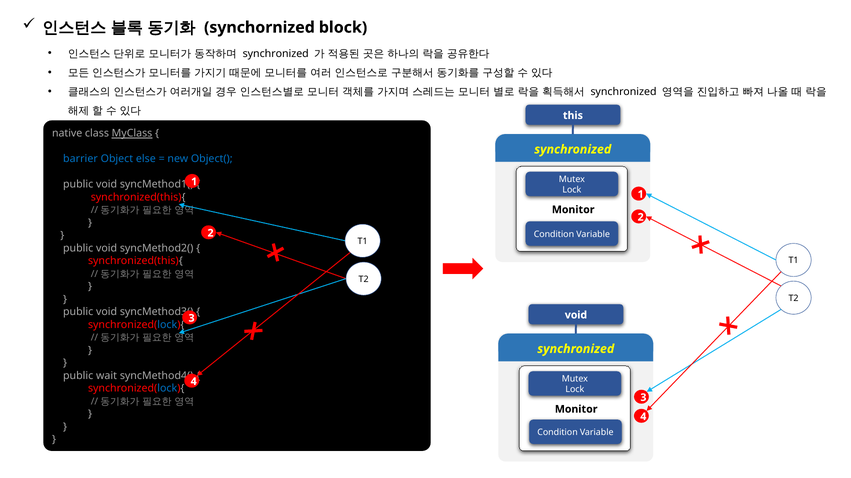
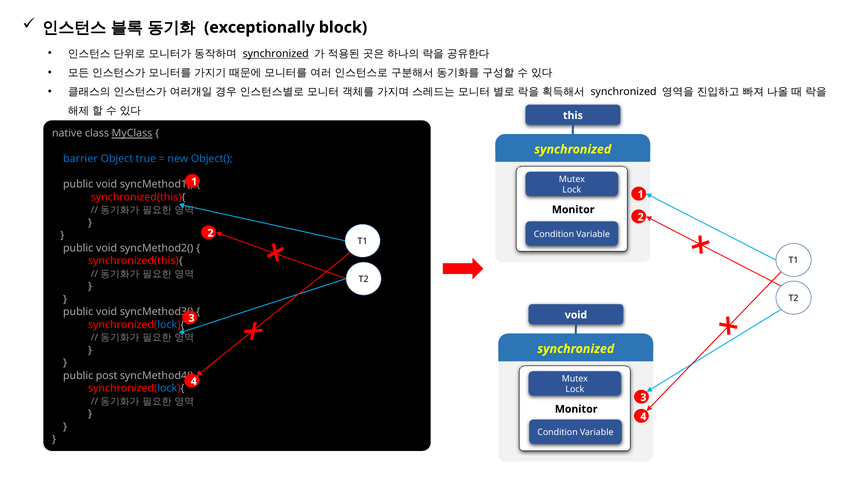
synchornized: synchornized -> exceptionally
synchronized at (276, 54) underline: none -> present
else: else -> true
wait: wait -> post
